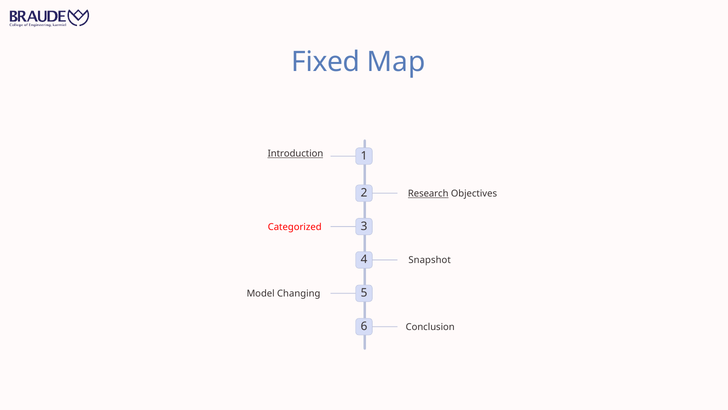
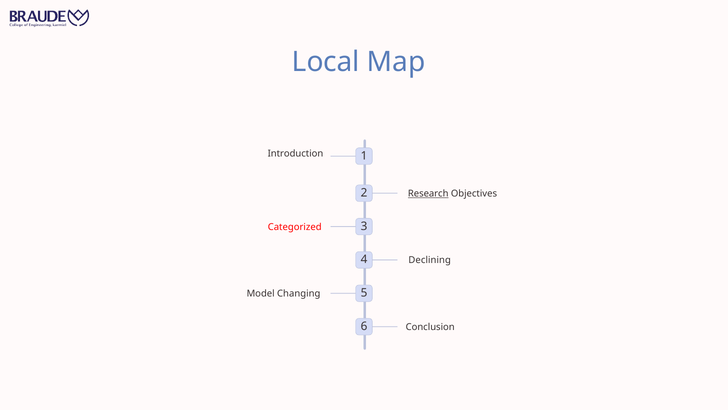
Fixed: Fixed -> Local
Introduction underline: present -> none
Snapshot: Snapshot -> Declining
